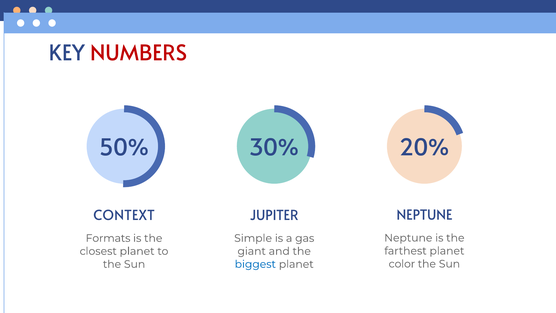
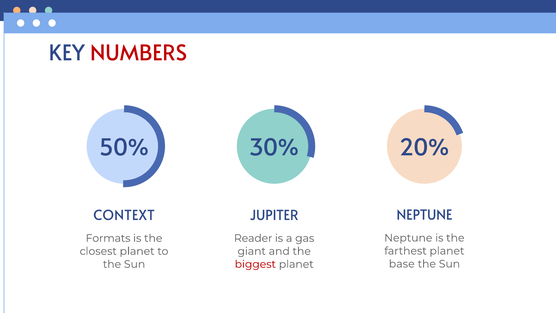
Simple: Simple -> Reader
color: color -> base
biggest colour: blue -> red
